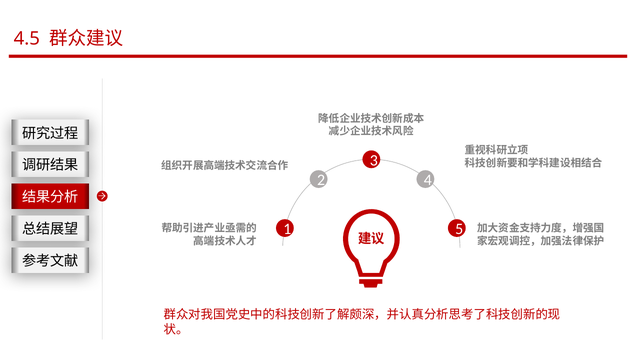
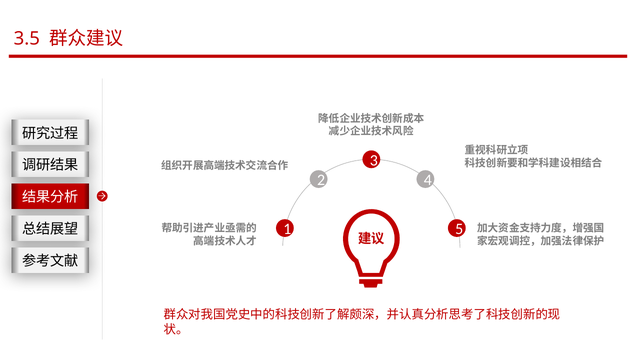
4.5: 4.5 -> 3.5
